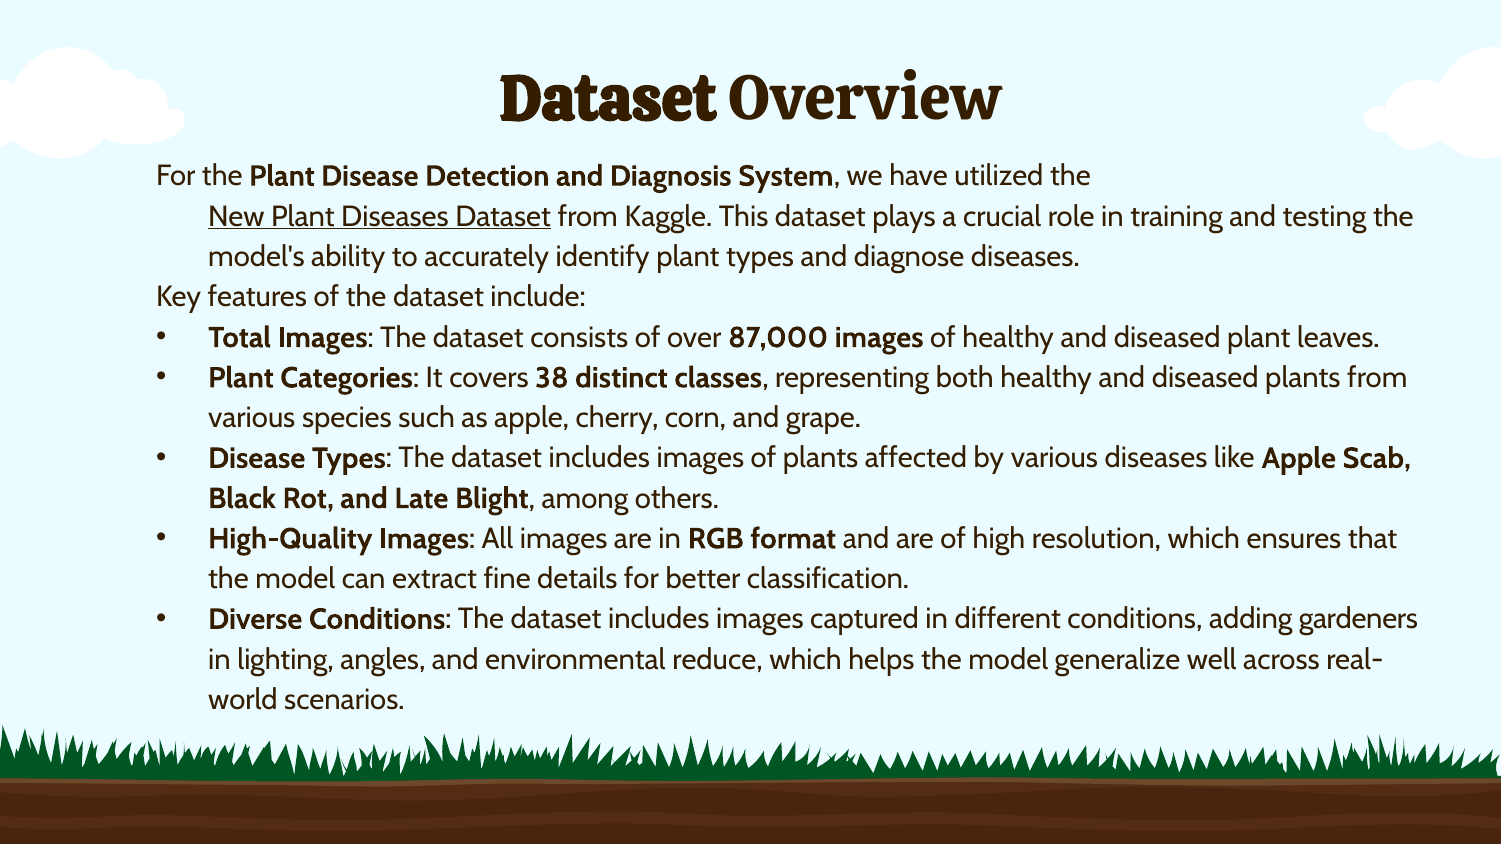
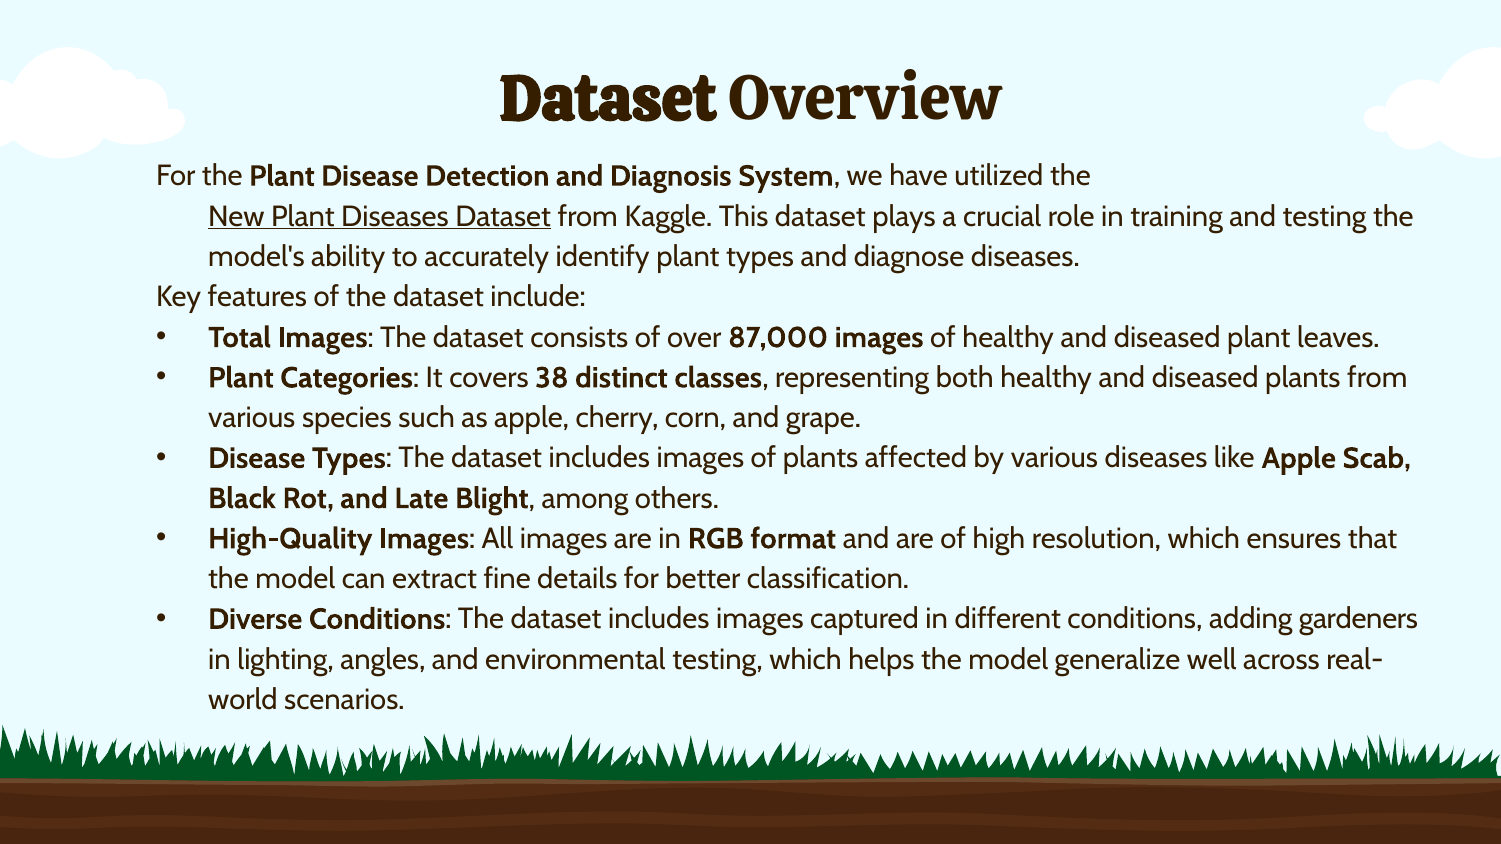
environmental reduce: reduce -> testing
